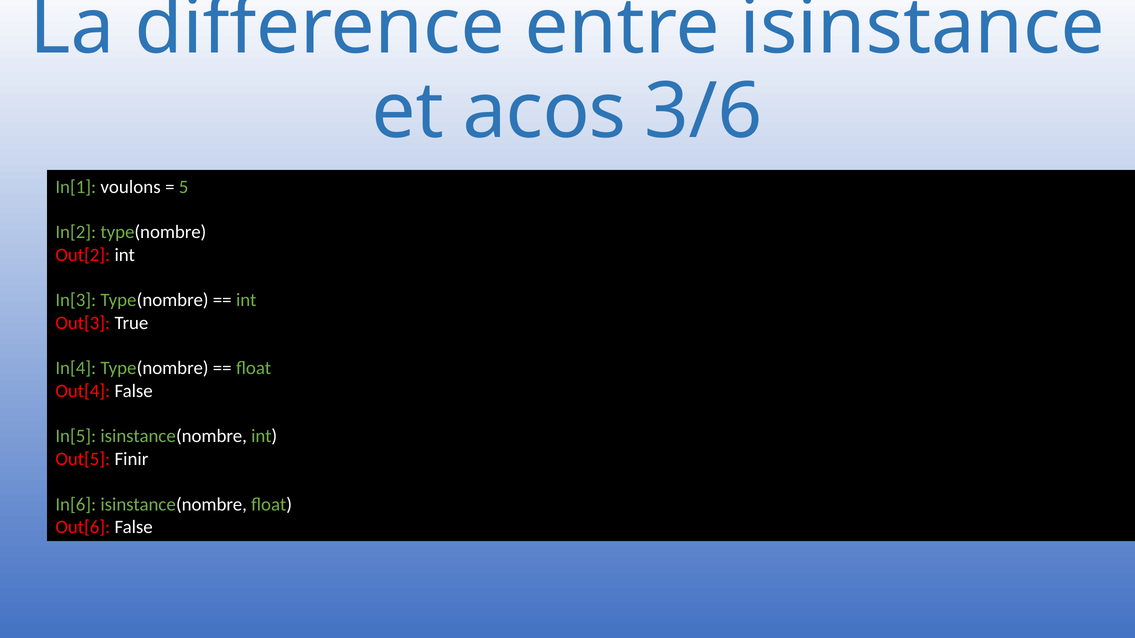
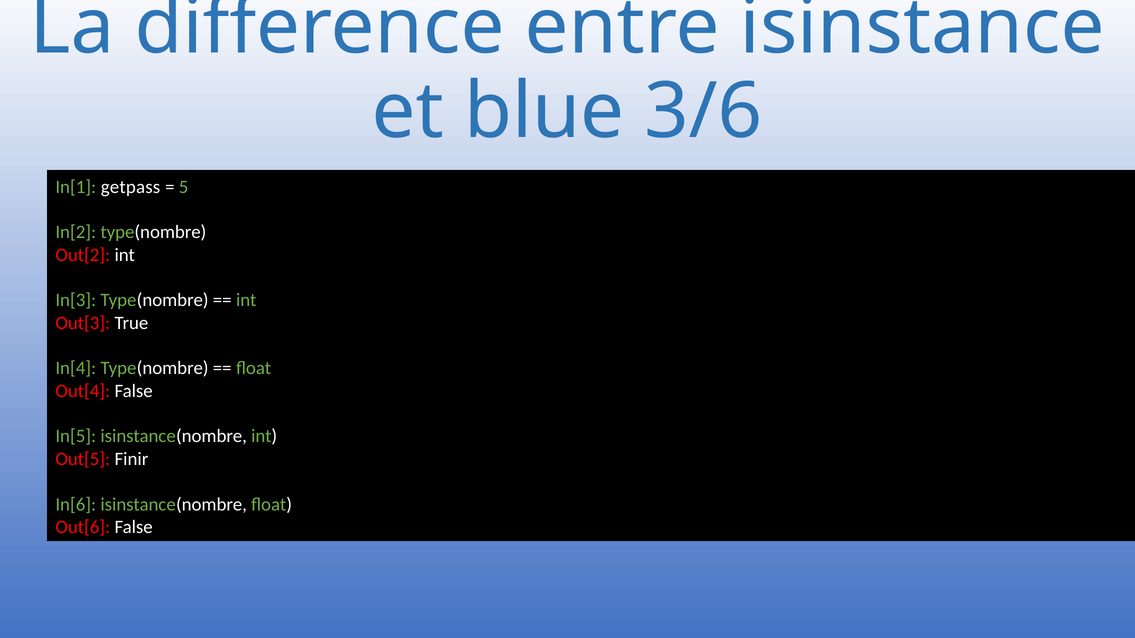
acos: acos -> blue
voulons: voulons -> getpass
